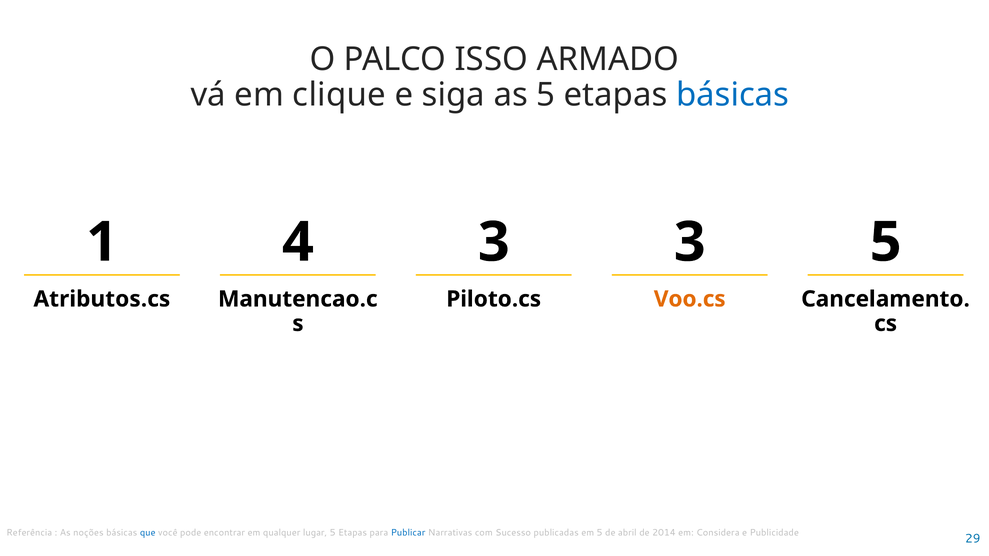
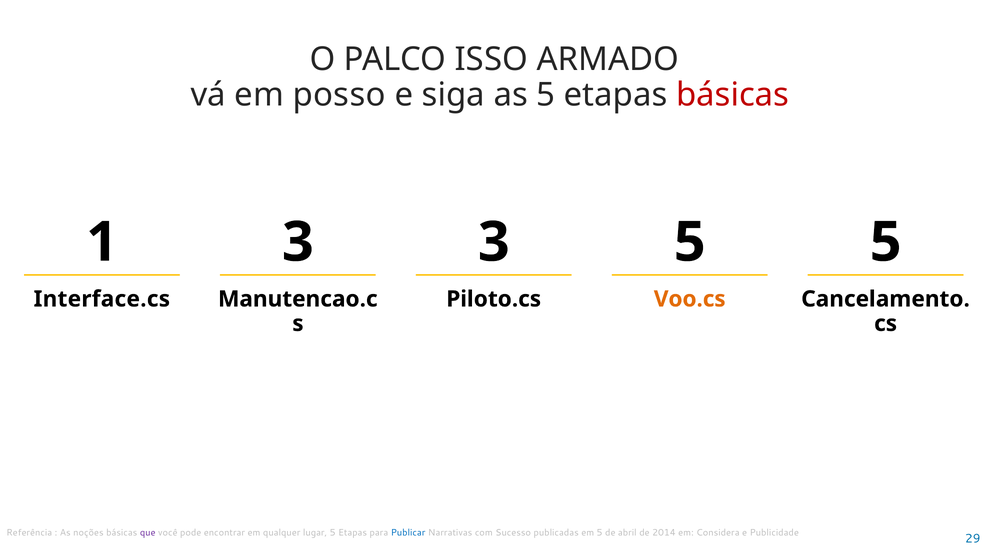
clique: clique -> posso
básicas at (733, 95) colour: blue -> red
1 4: 4 -> 3
3 3: 3 -> 5
Atributos.cs: Atributos.cs -> Interface.cs
que colour: blue -> purple
